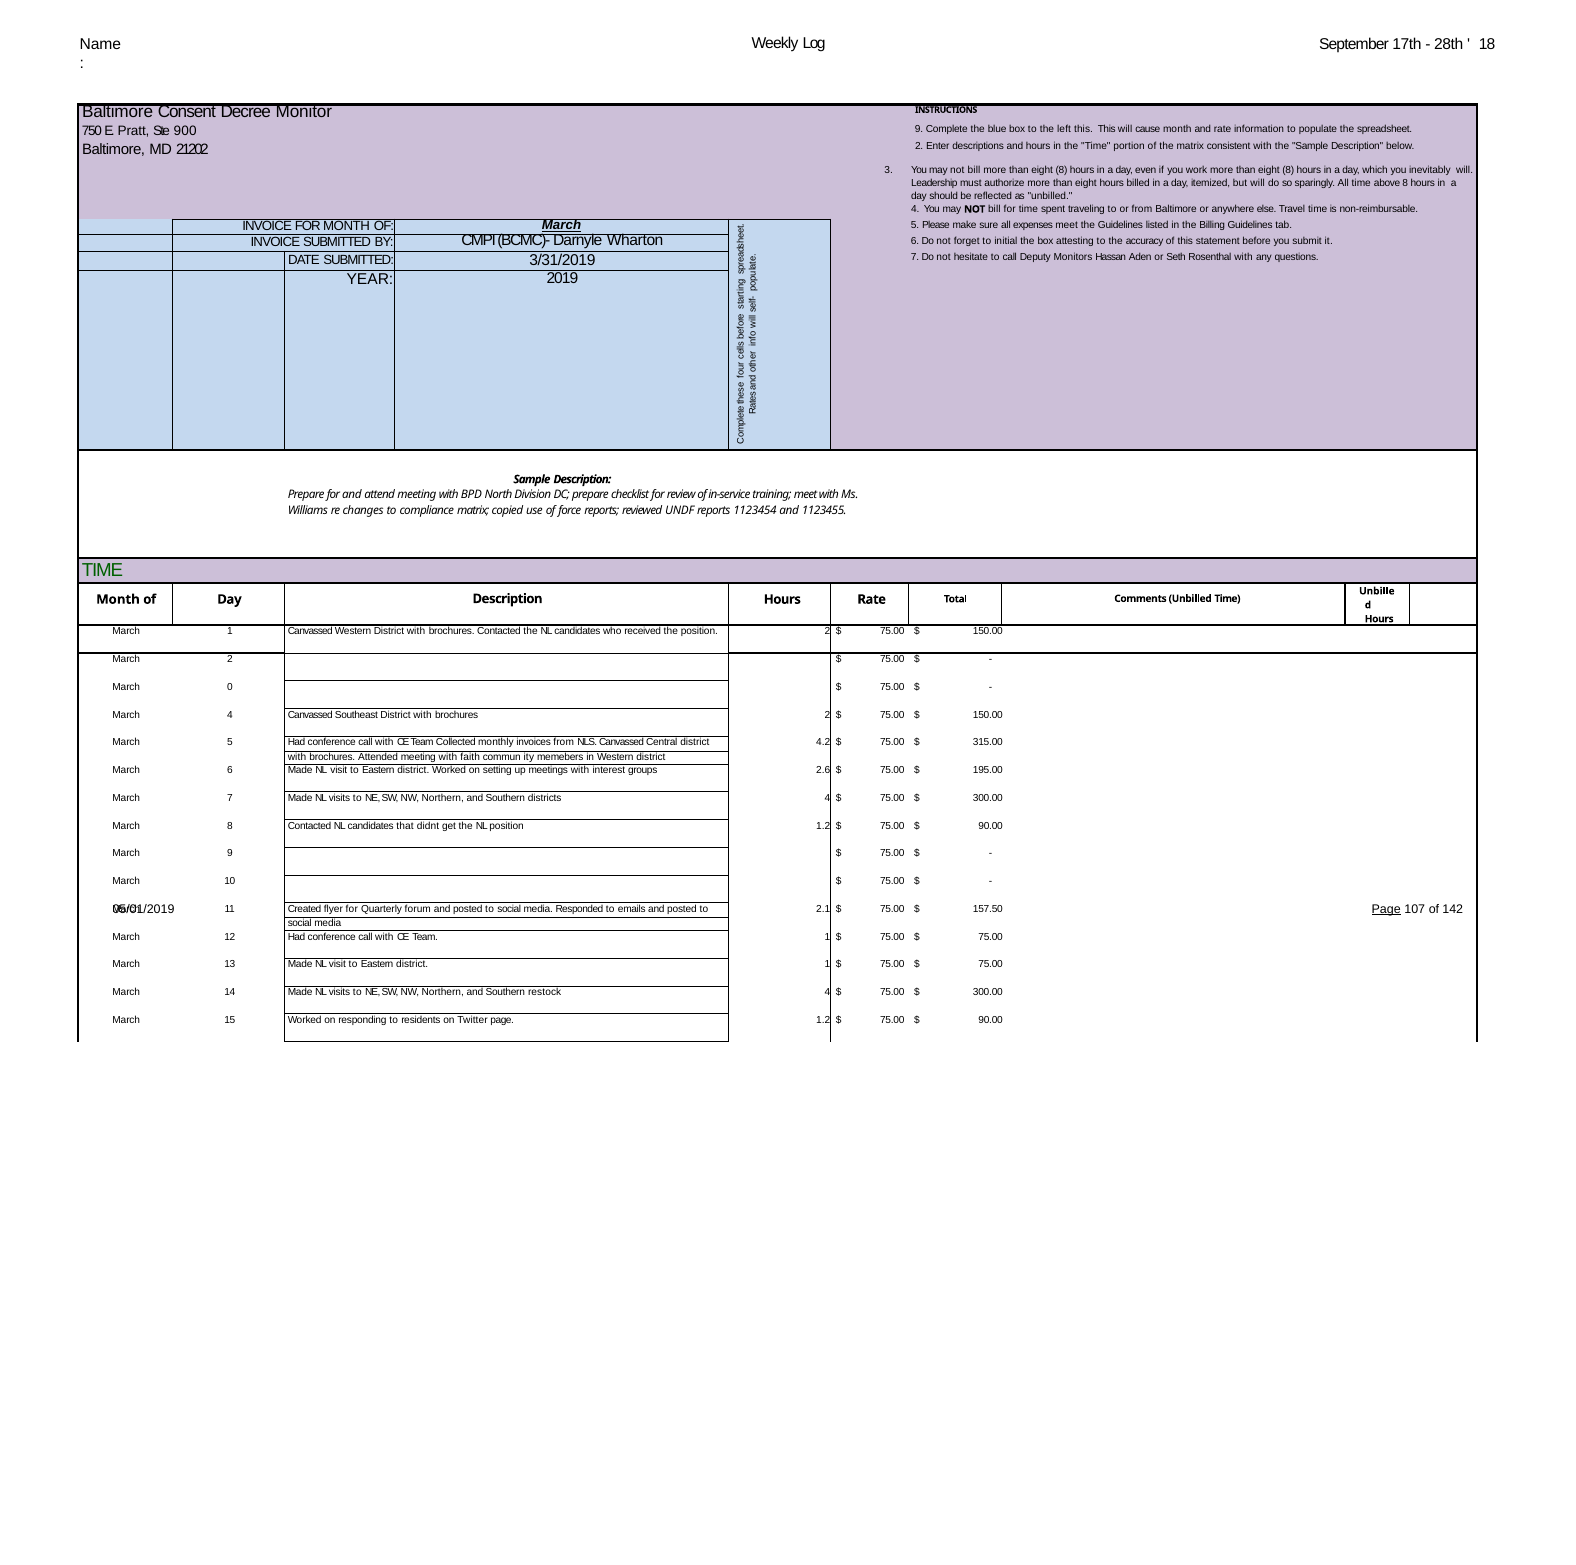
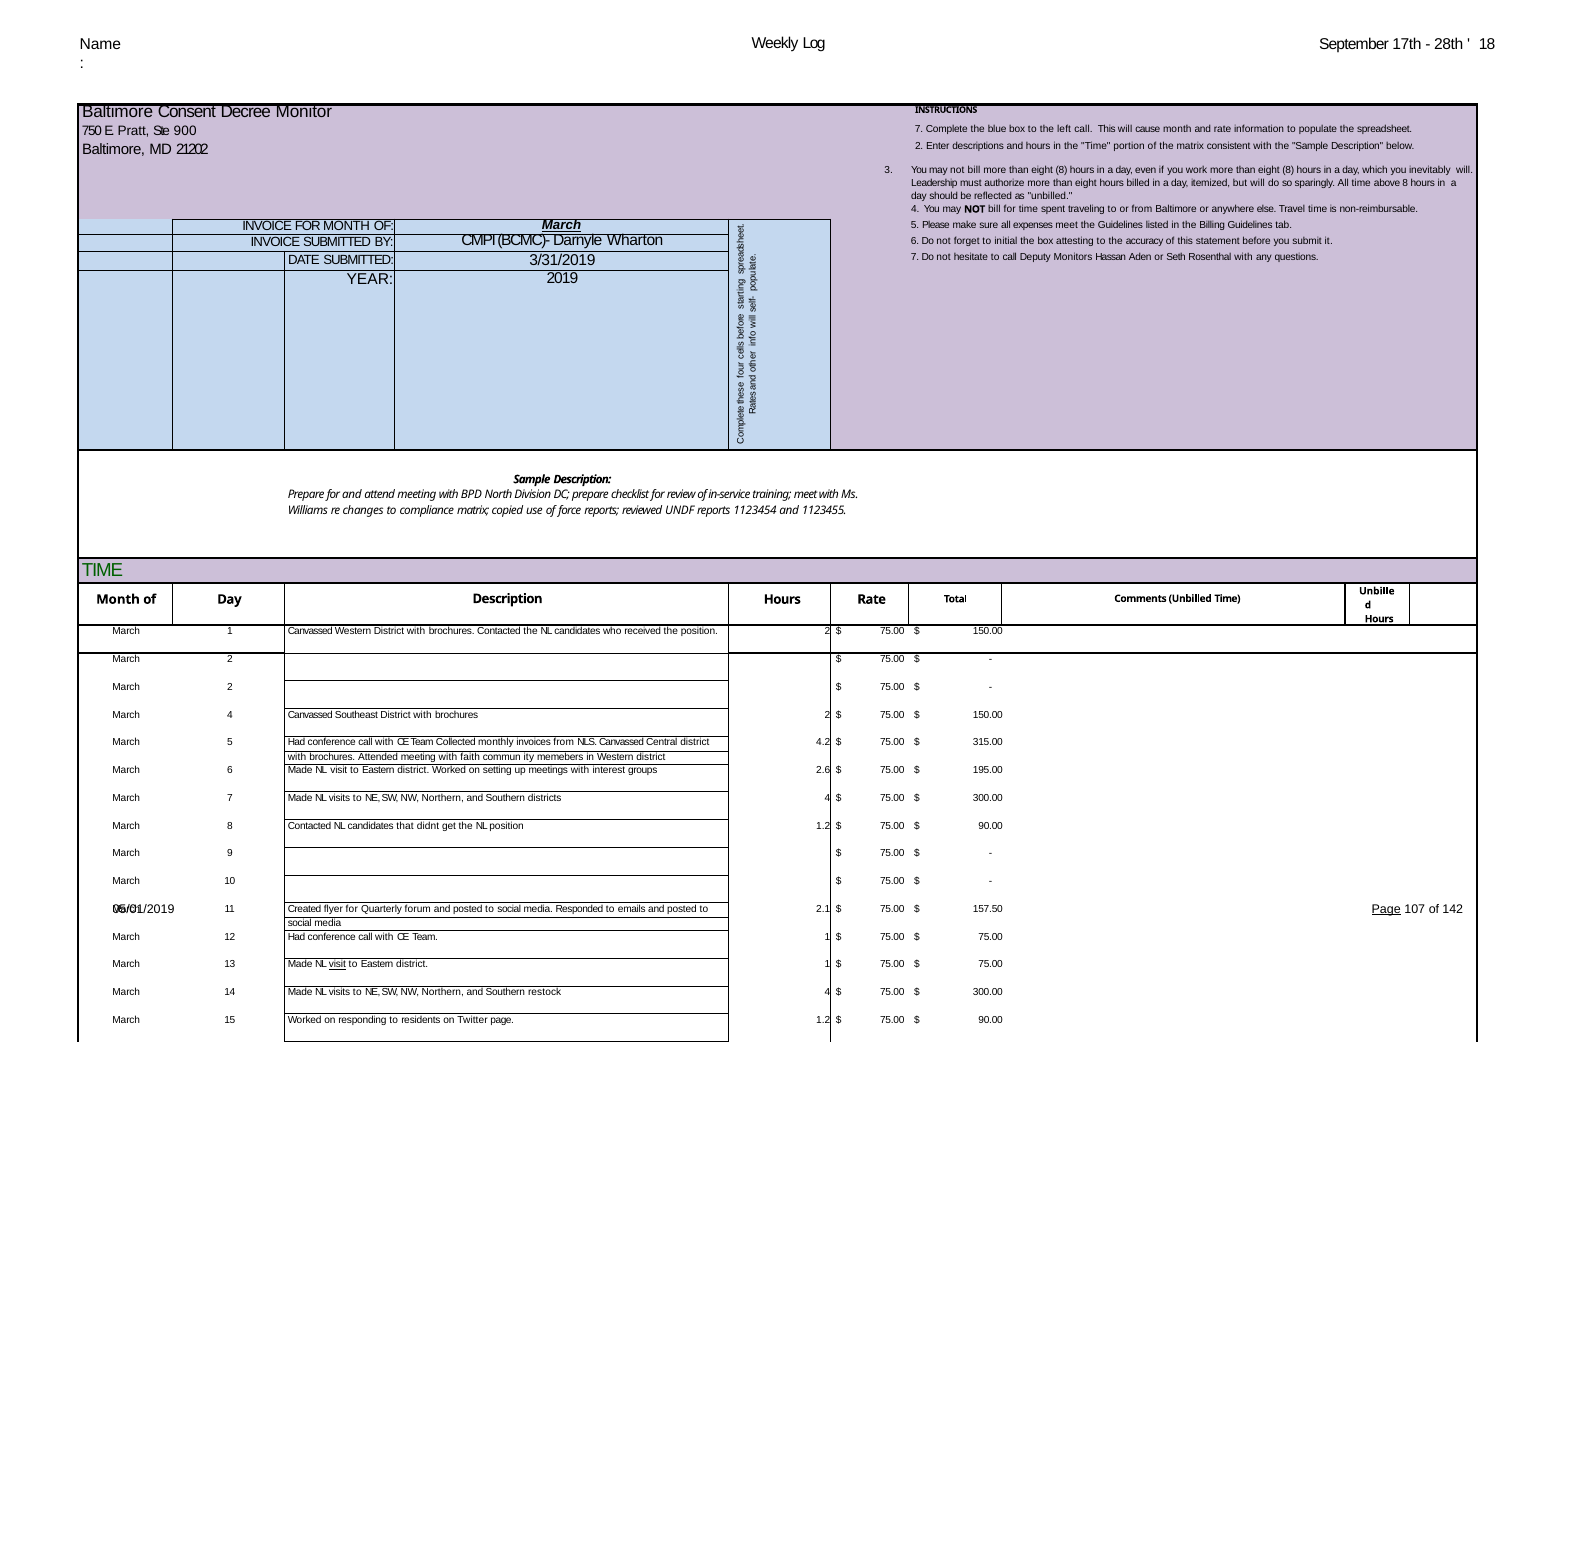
900 9: 9 -> 7
left this: this -> call
0 at (230, 687): 0 -> 2
visit at (337, 965) underline: none -> present
